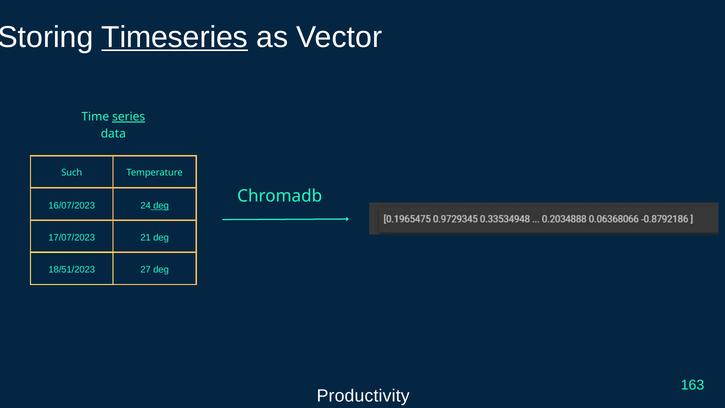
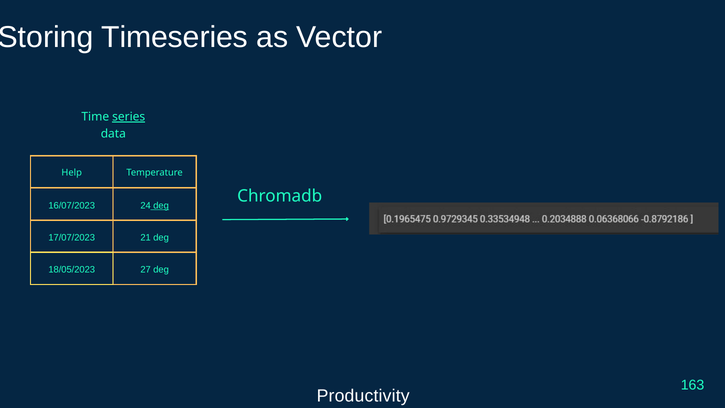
Timeseries underline: present -> none
Such: Such -> Help
18/51/2023: 18/51/2023 -> 18/05/2023
